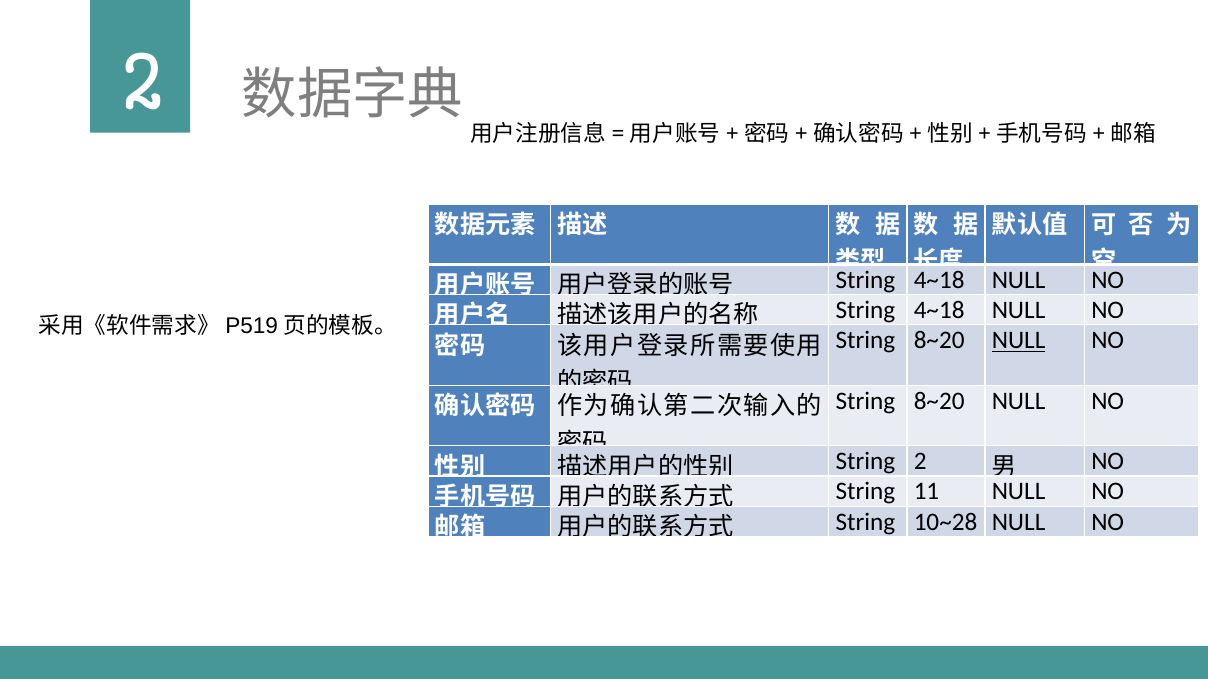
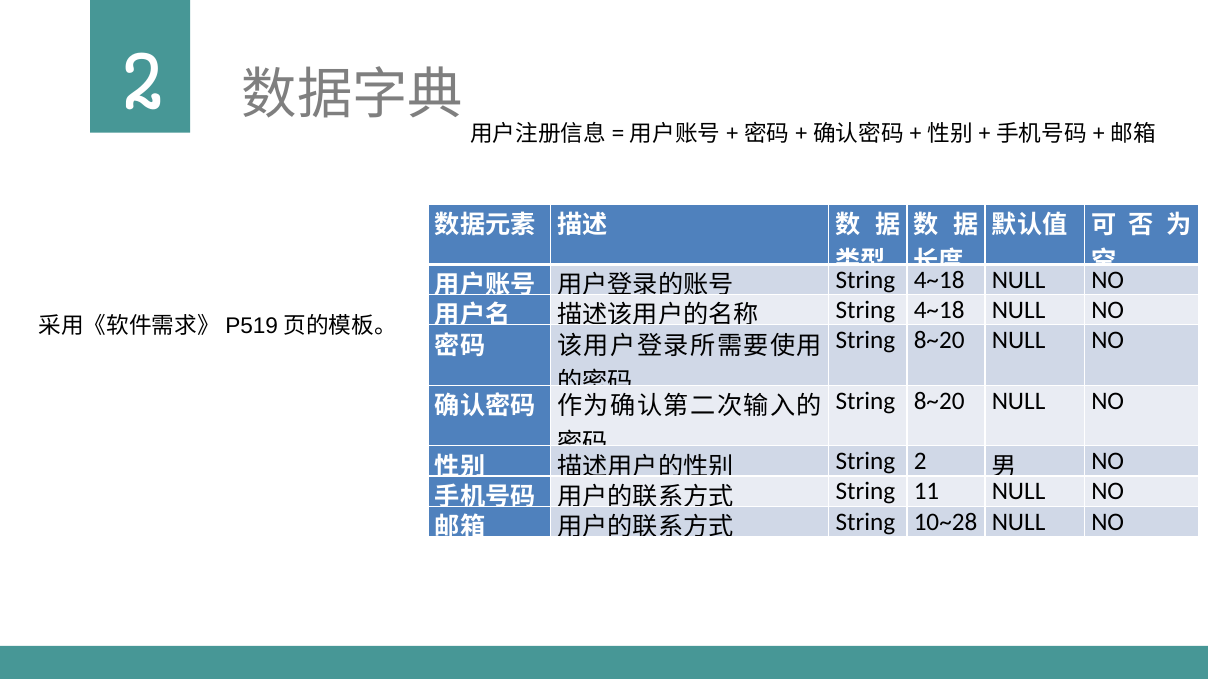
NULL at (1019, 341) underline: present -> none
